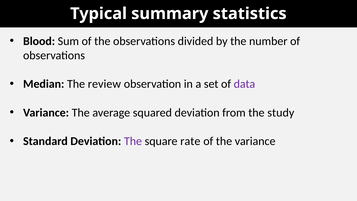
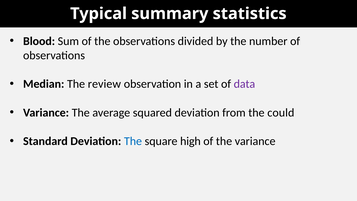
study: study -> could
The at (133, 141) colour: purple -> blue
rate: rate -> high
